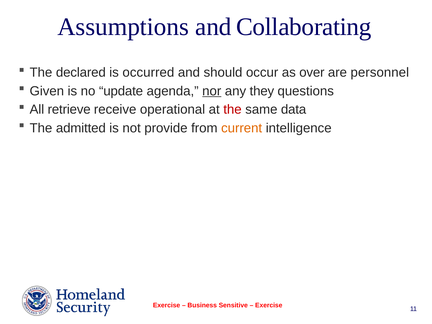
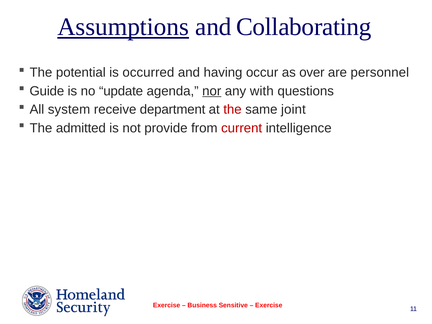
Assumptions underline: none -> present
declared: declared -> potential
should: should -> having
Given: Given -> Guide
they: they -> with
retrieve: retrieve -> system
operational: operational -> department
data: data -> joint
current colour: orange -> red
